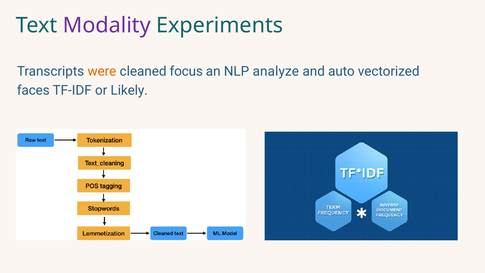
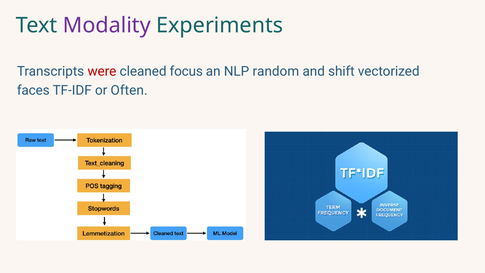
were colour: orange -> red
analyze: analyze -> random
auto: auto -> shift
Likely: Likely -> Often
